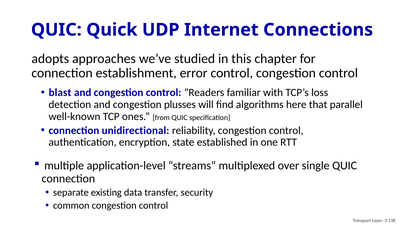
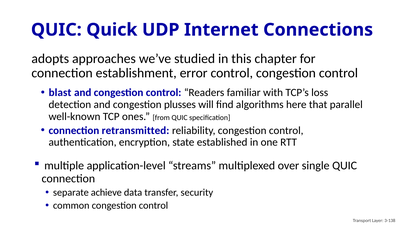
unidirectional: unidirectional -> retransmitted
existing: existing -> achieve
